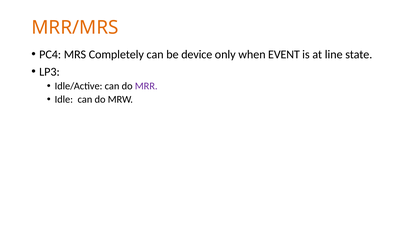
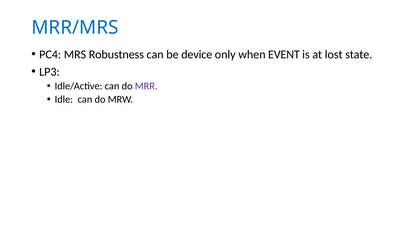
MRR/MRS colour: orange -> blue
Completely: Completely -> Robustness
line: line -> lost
